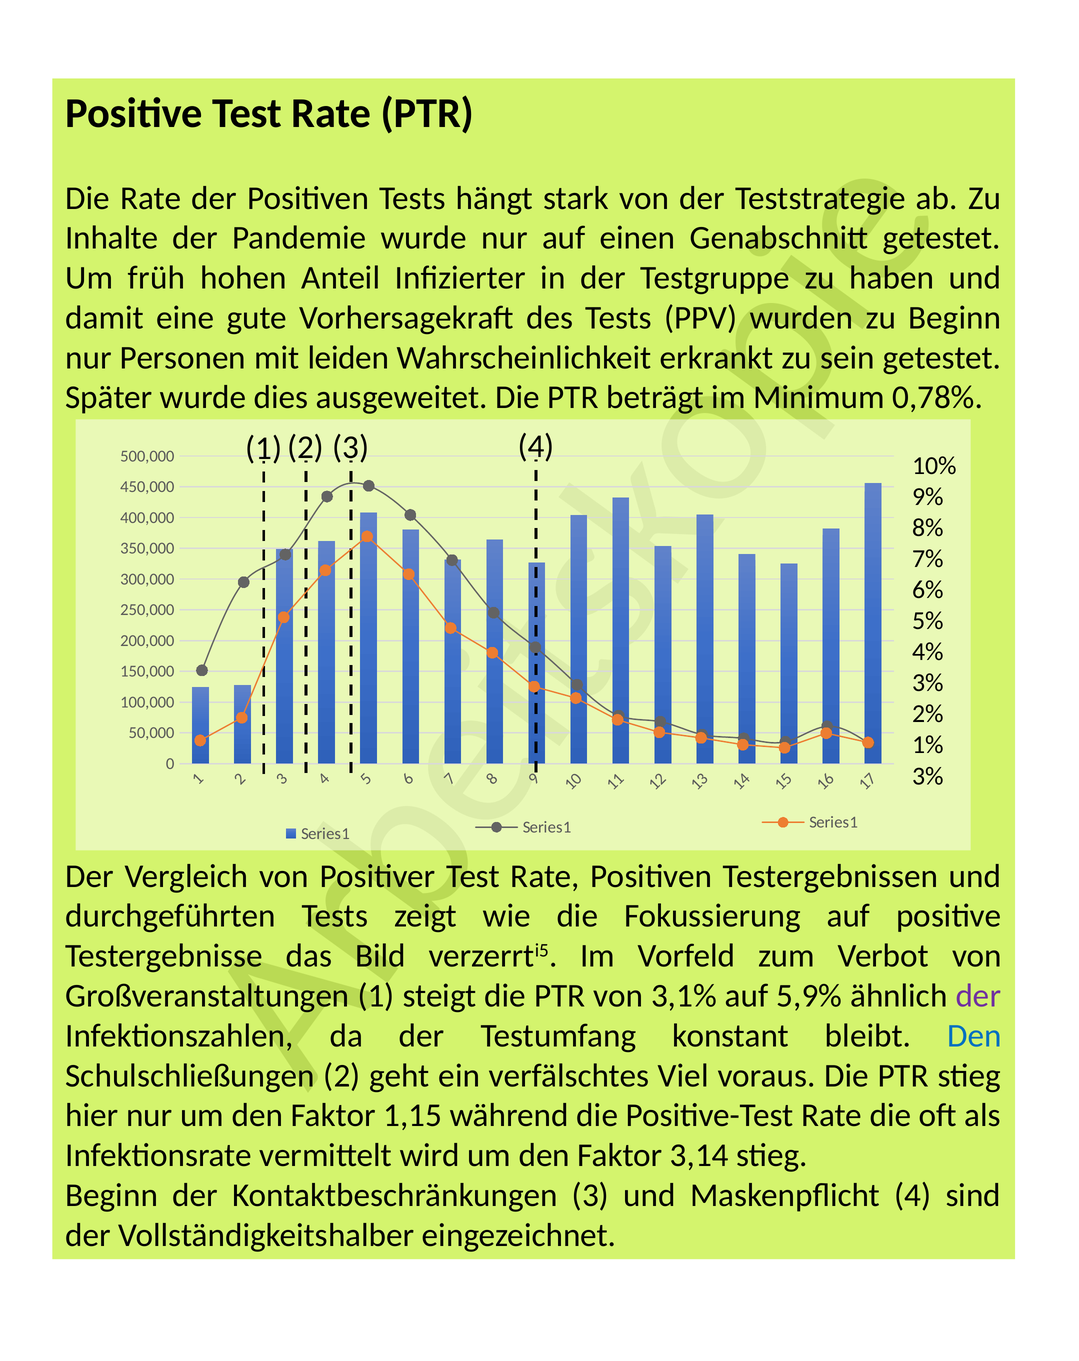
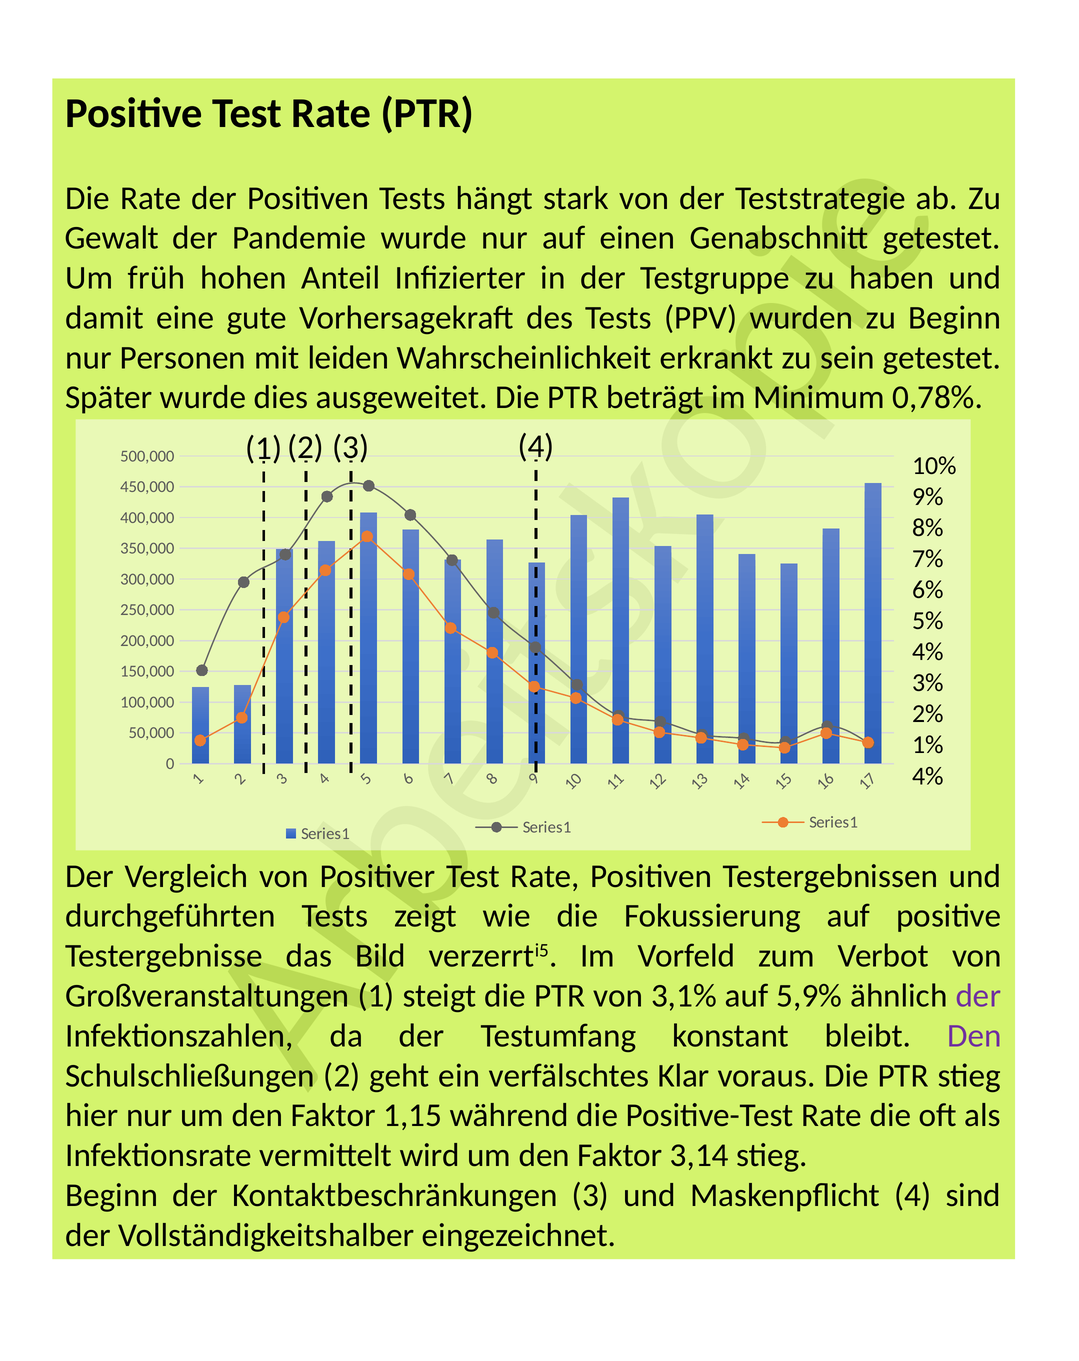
Inhalte: Inhalte -> Gewalt
3% at (928, 776): 3% -> 4%
Den at (974, 1035) colour: blue -> purple
Viel: Viel -> Klar
